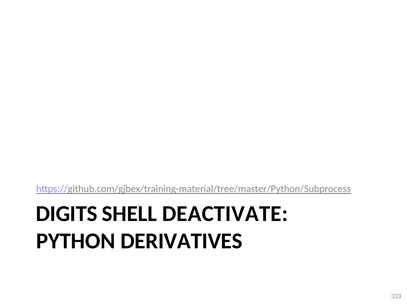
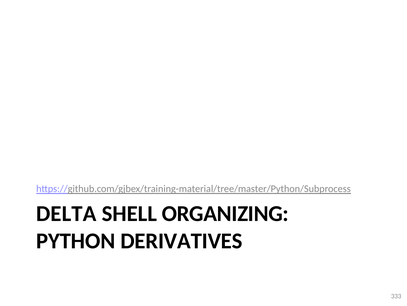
DIGITS: DIGITS -> DELTA
DEACTIVATE: DEACTIVATE -> ORGANIZING
